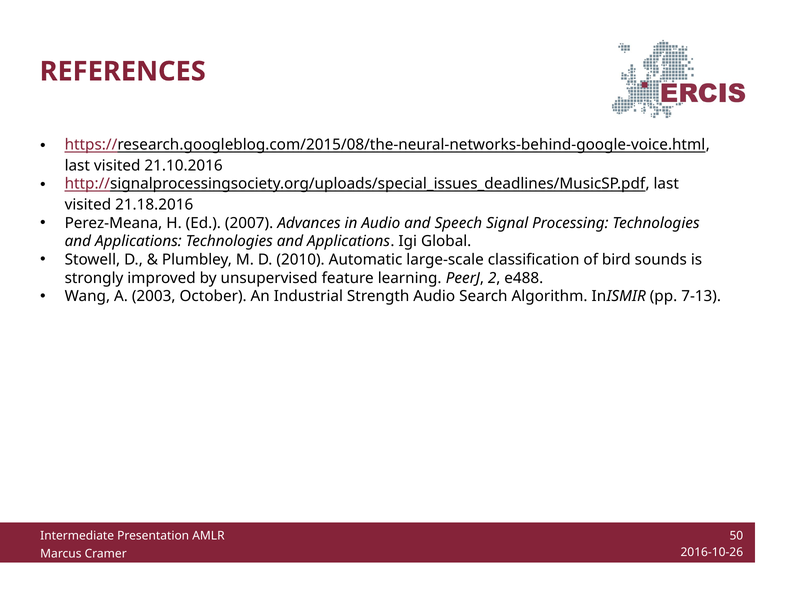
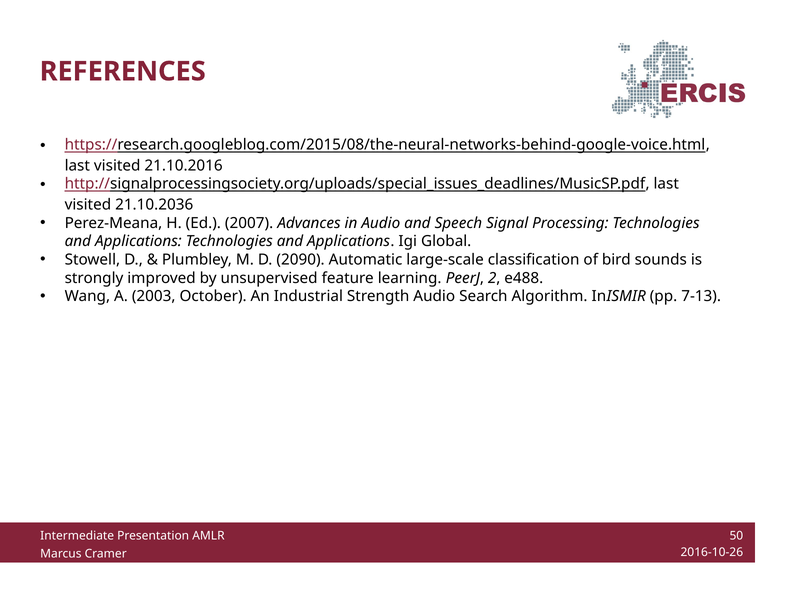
21.18.2016: 21.18.2016 -> 21.10.2036
2010: 2010 -> 2090
